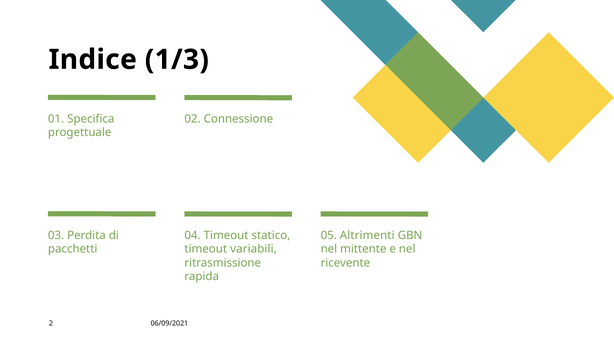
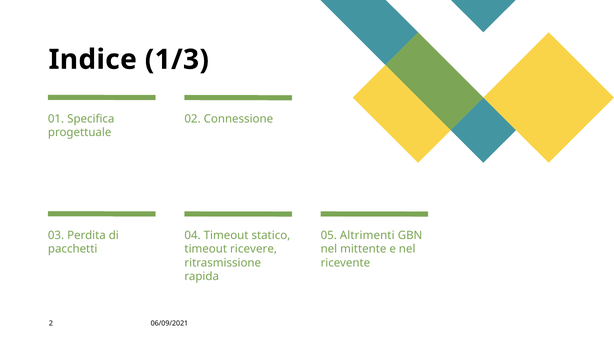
variabili: variabili -> ricevere
